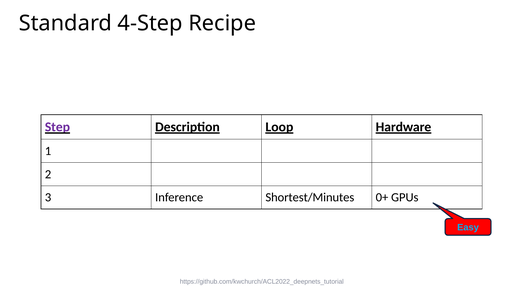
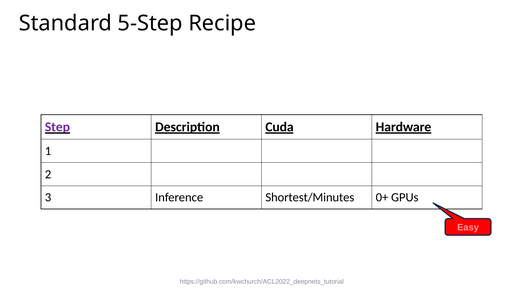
4-Step: 4-Step -> 5-Step
Loop: Loop -> Cuda
Easy colour: light blue -> pink
